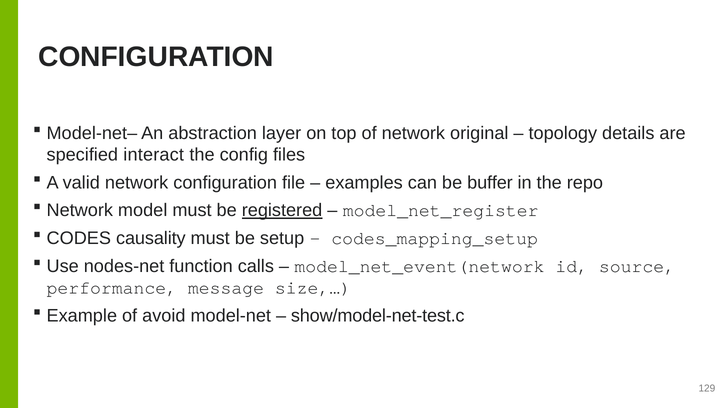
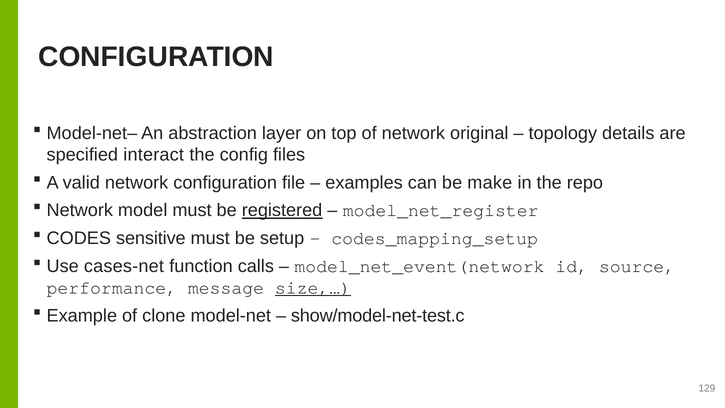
buffer: buffer -> make
causality: causality -> sensitive
nodes-net: nodes-net -> cases-net
size,… underline: none -> present
avoid: avoid -> clone
